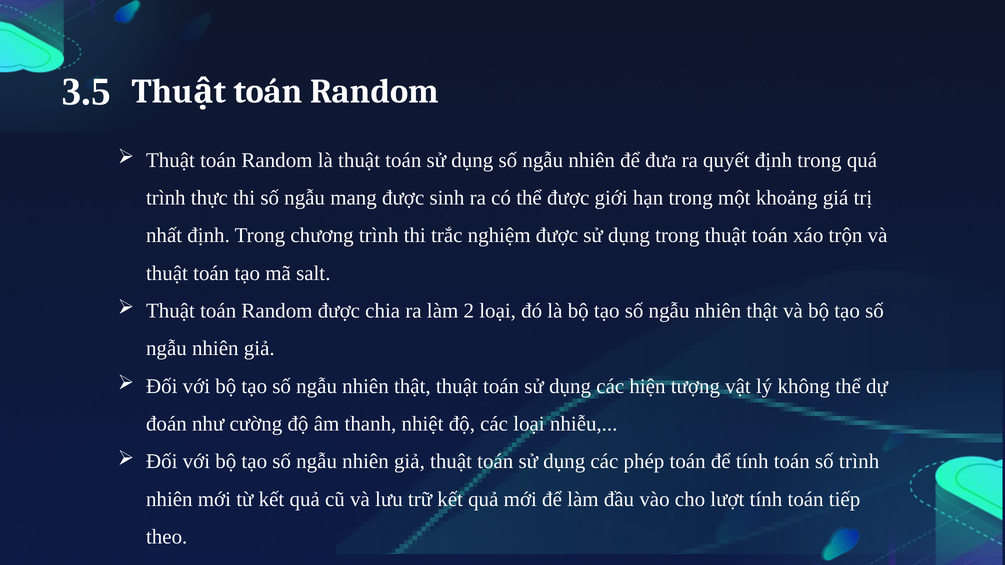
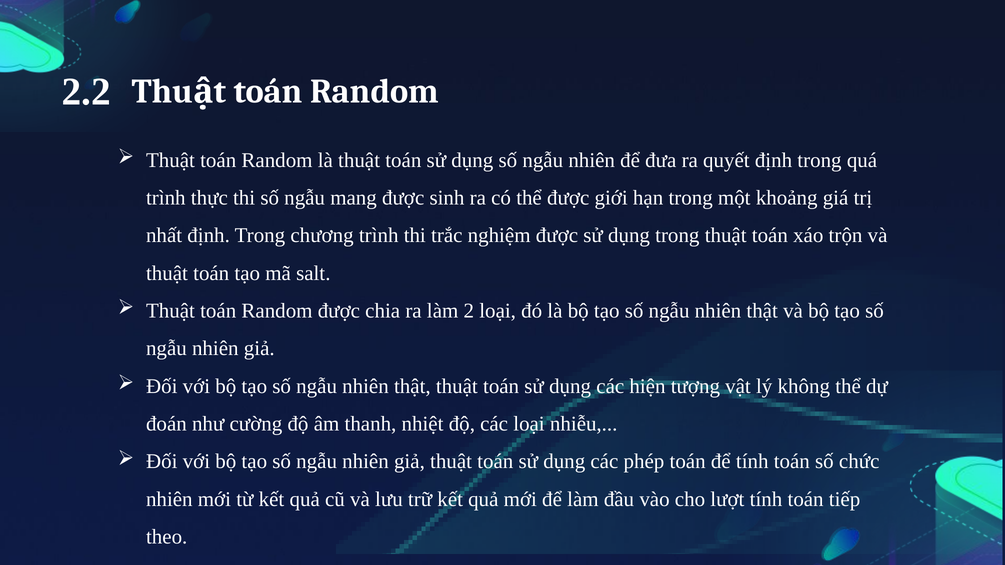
3.5: 3.5 -> 2.2
số trình: trình -> chức
